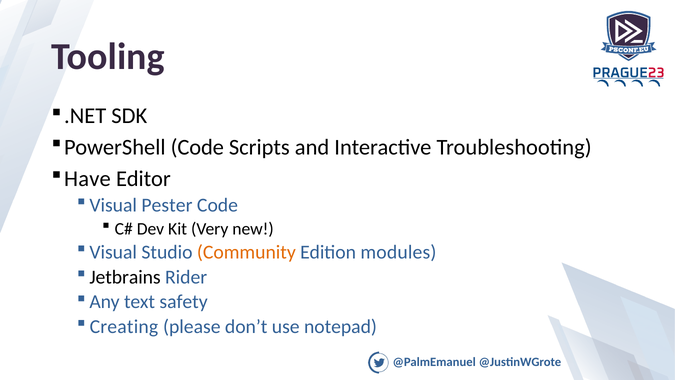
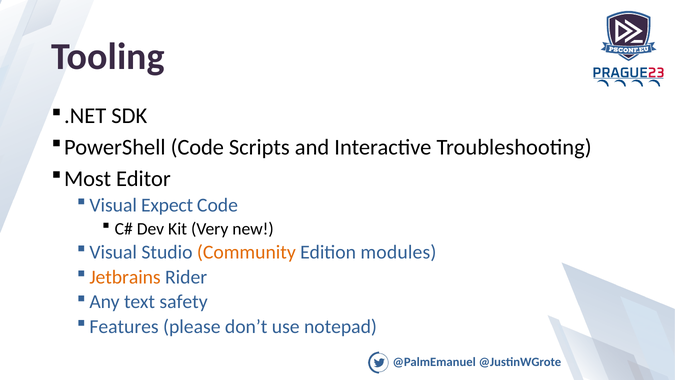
Have: Have -> Most
Pester: Pester -> Expect
Jetbrains colour: black -> orange
Creating: Creating -> Features
